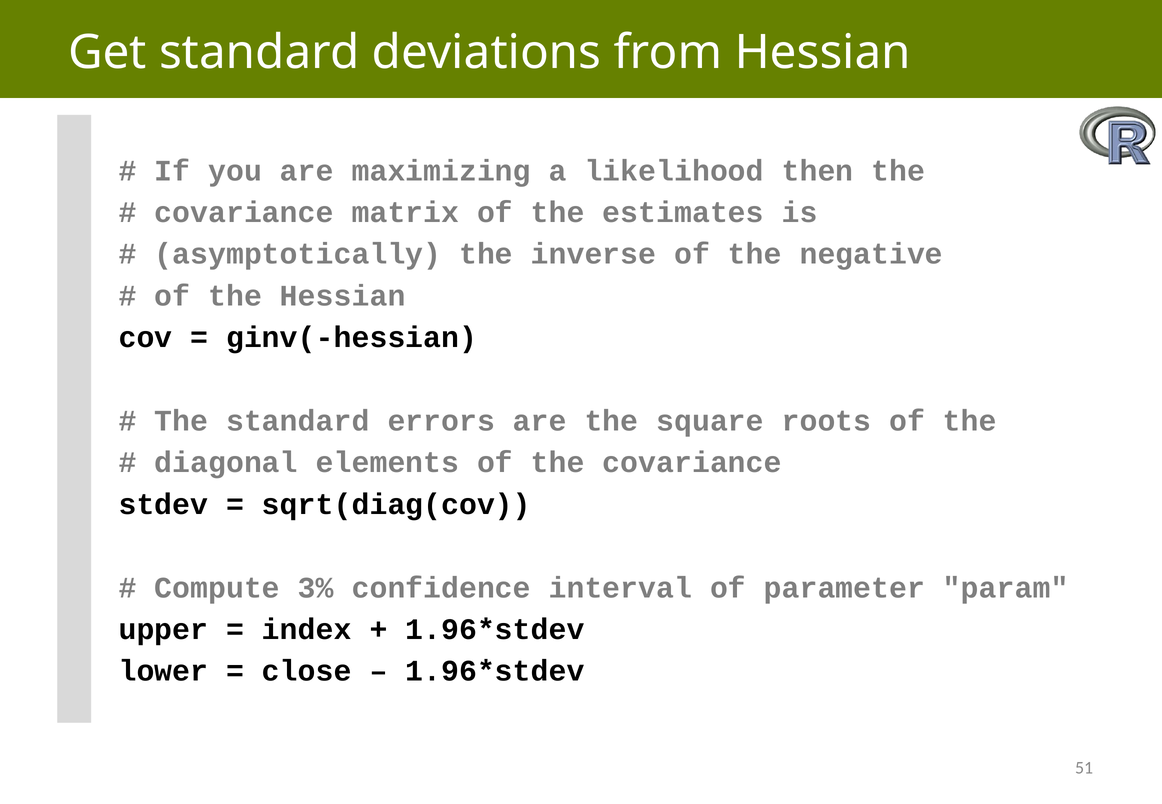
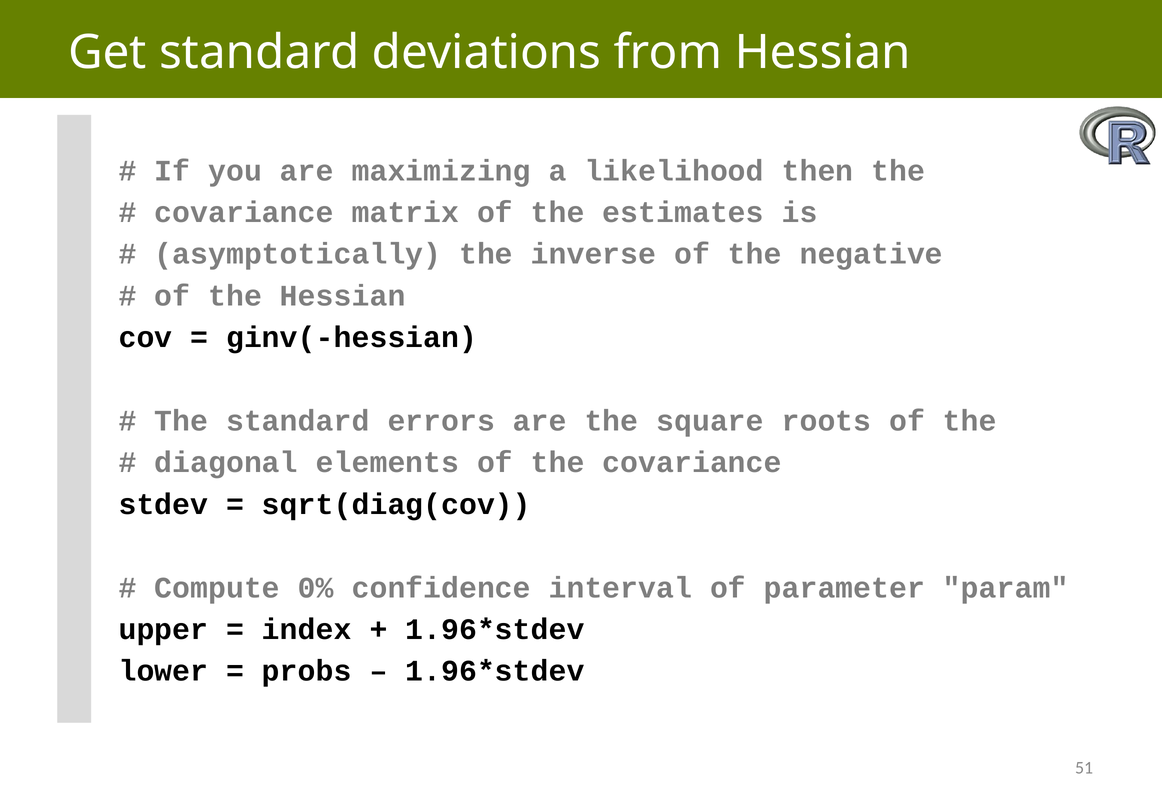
3%: 3% -> 0%
close: close -> probs
